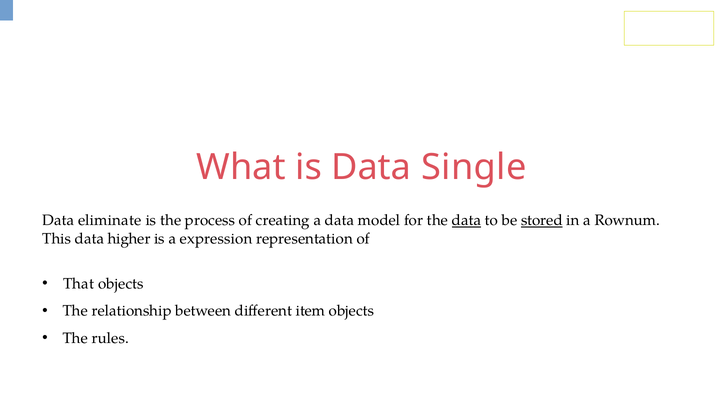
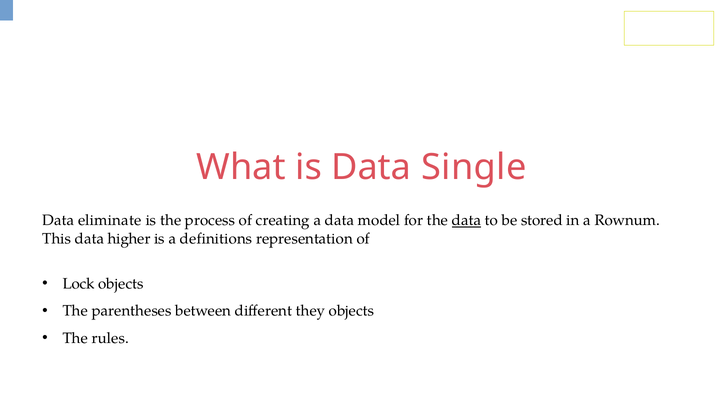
stored underline: present -> none
expression: expression -> definitions
That: That -> Lock
relationship: relationship -> parentheses
item: item -> they
